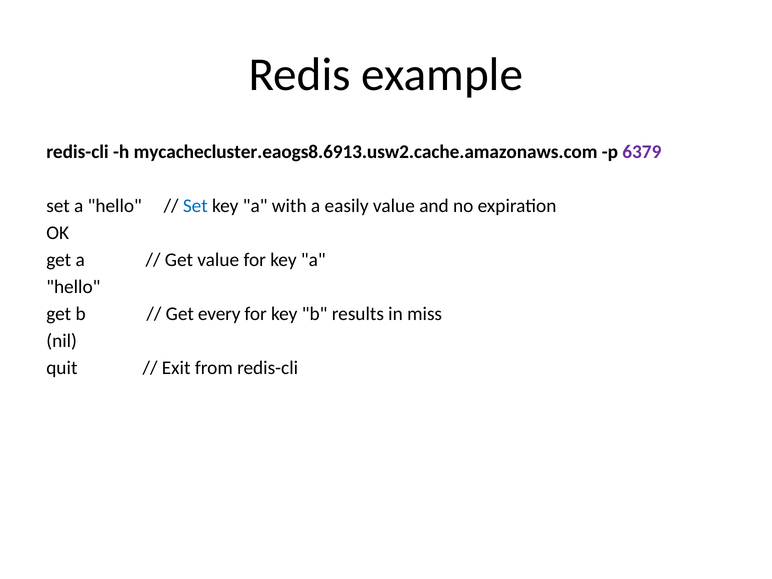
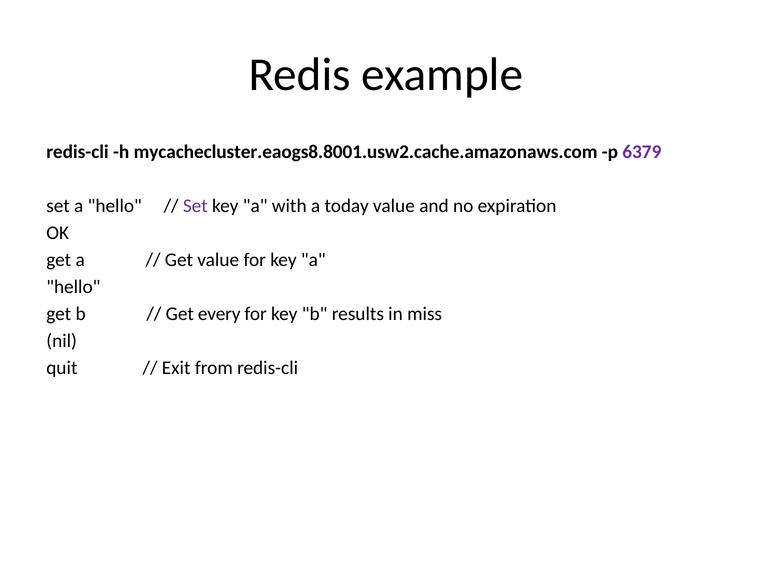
mycachecluster.eaogs8.6913.usw2.cache.amazonaws.com: mycachecluster.eaogs8.6913.usw2.cache.amazonaws.com -> mycachecluster.eaogs8.8001.usw2.cache.amazonaws.com
Set at (195, 206) colour: blue -> purple
easily: easily -> today
